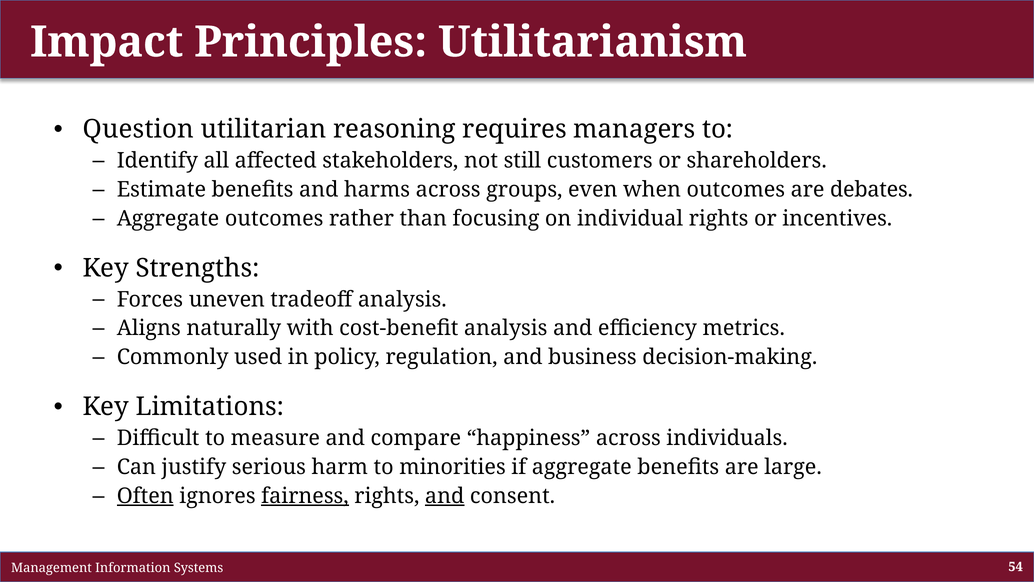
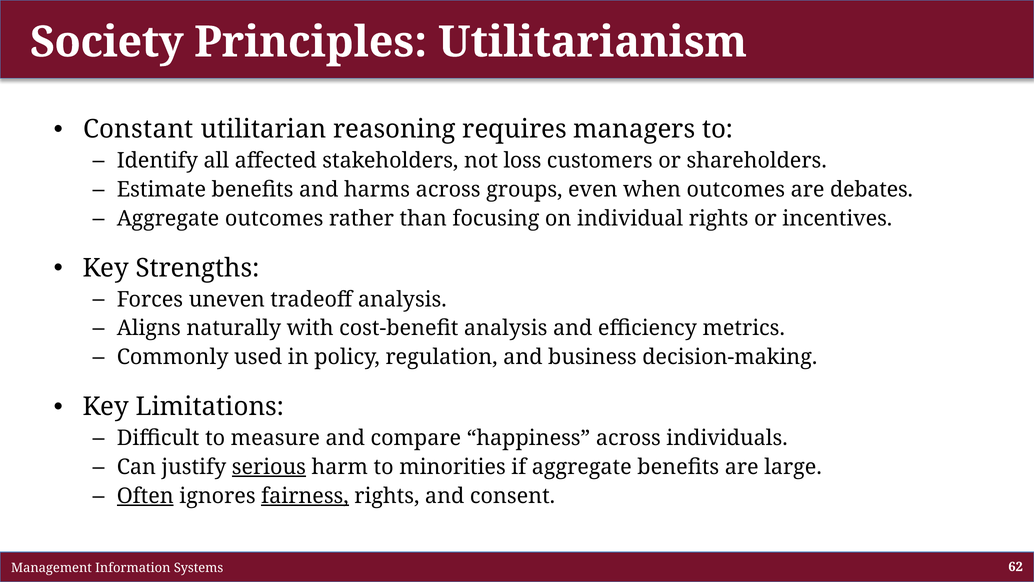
Impact: Impact -> Society
Question: Question -> Constant
still: still -> loss
serious underline: none -> present
and at (445, 496) underline: present -> none
54: 54 -> 62
